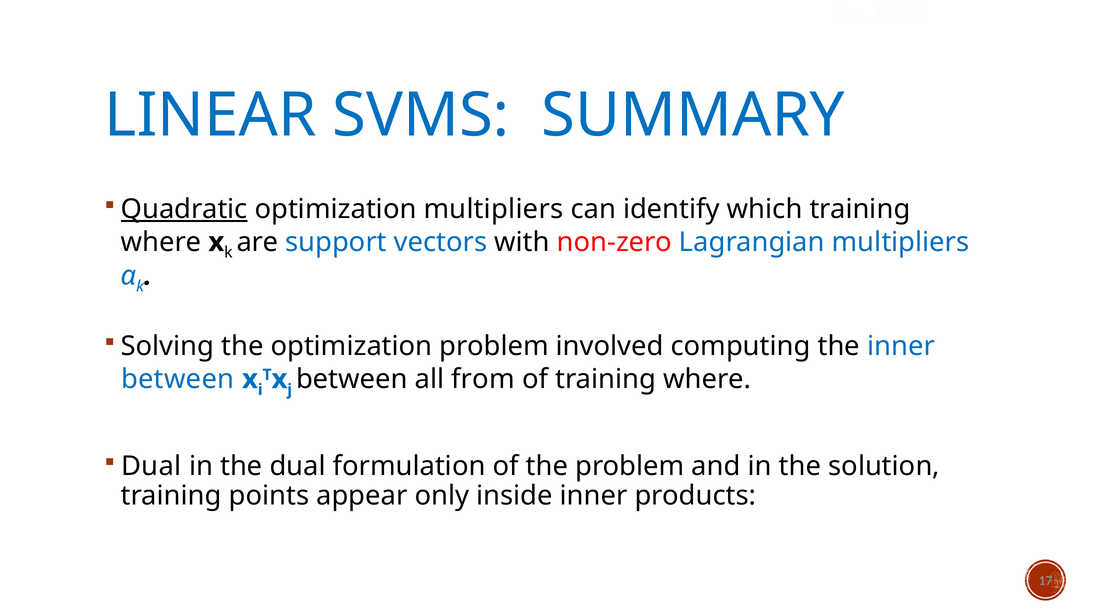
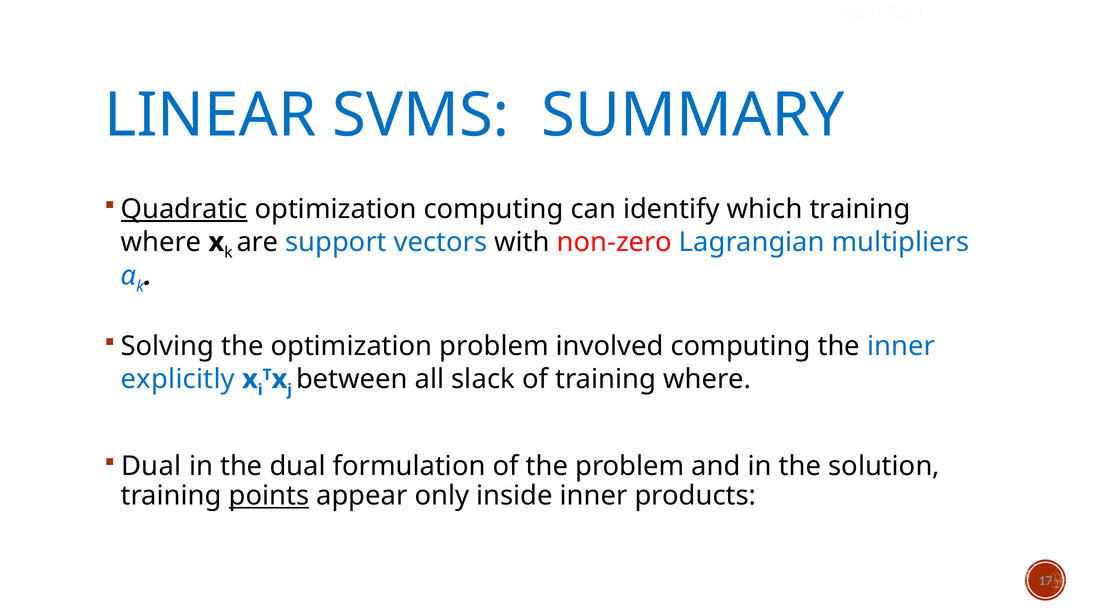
optimization multipliers: multipliers -> computing
between at (178, 379): between -> explicitly
from: from -> slack
points underline: none -> present
